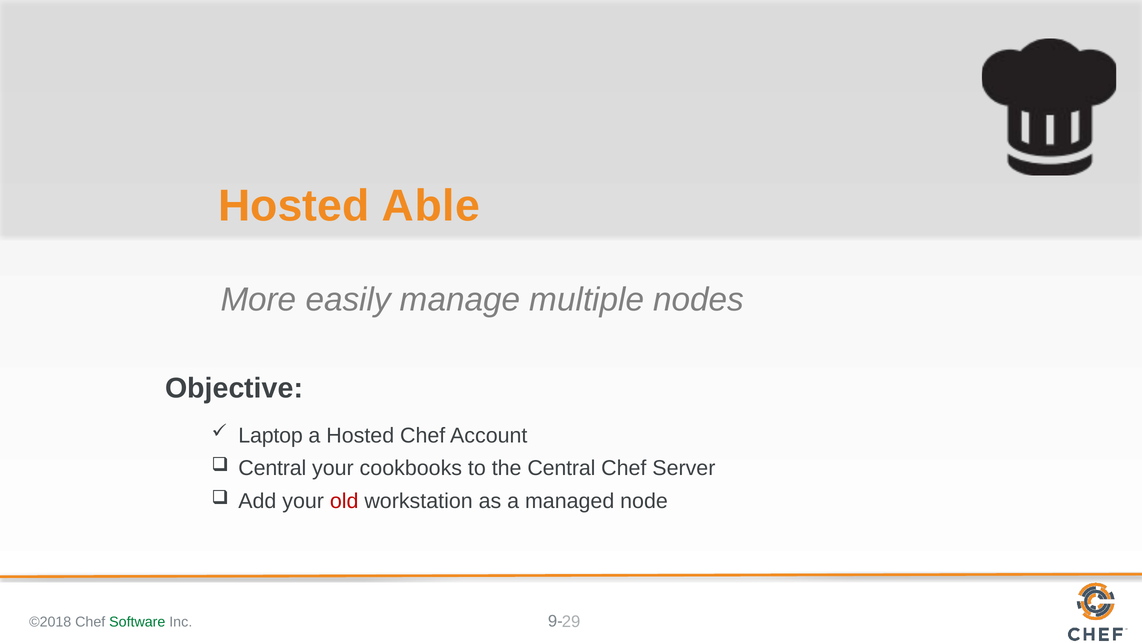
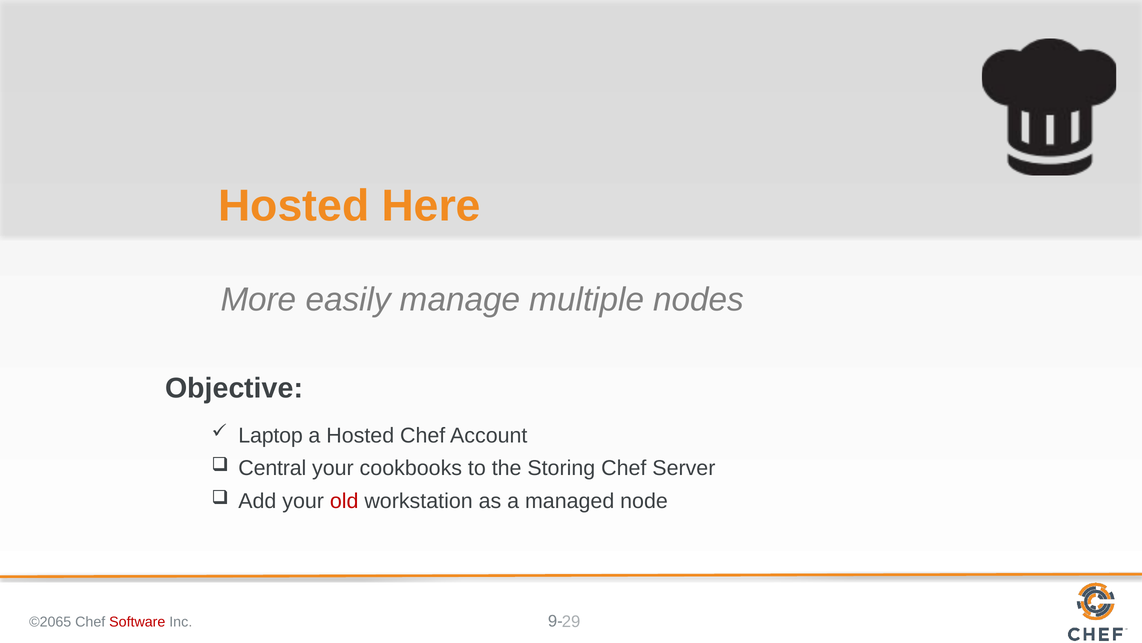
Able: Able -> Here
the Central: Central -> Storing
©2018: ©2018 -> ©2065
Software colour: green -> red
